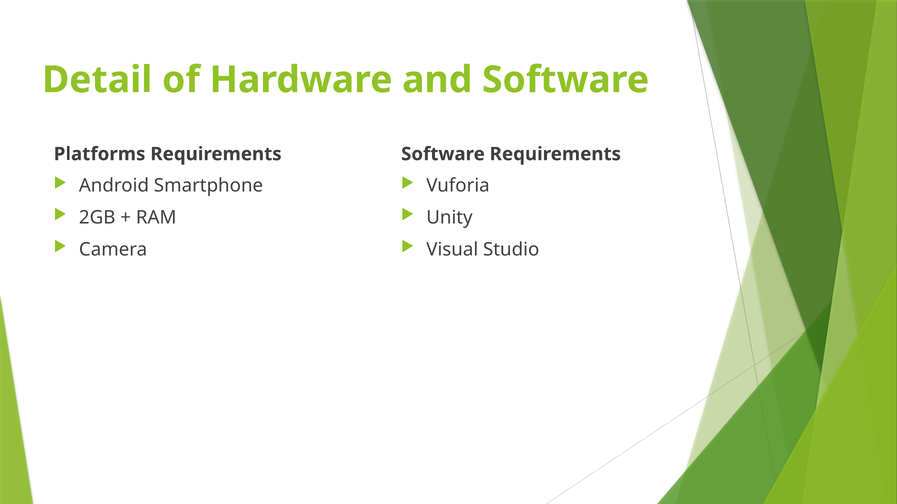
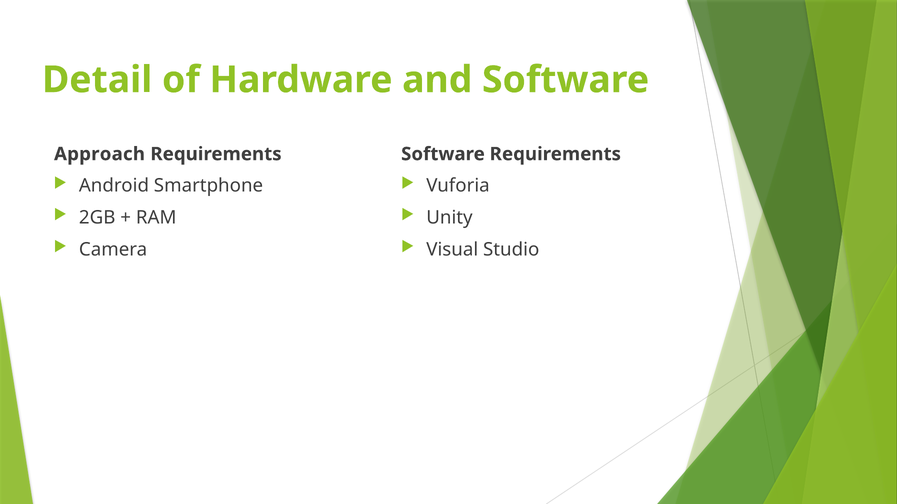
Platforms: Platforms -> Approach
